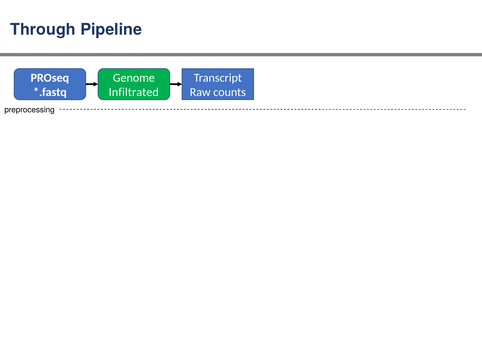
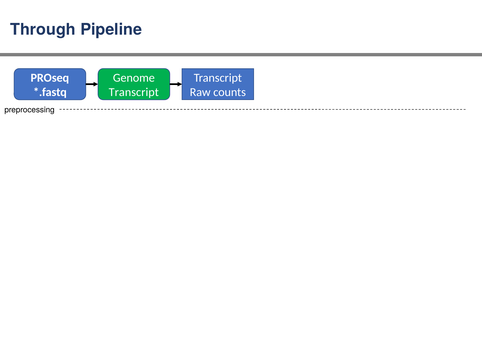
Infiltrated at (134, 92): Infiltrated -> Transcript
